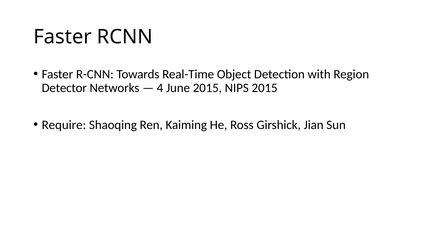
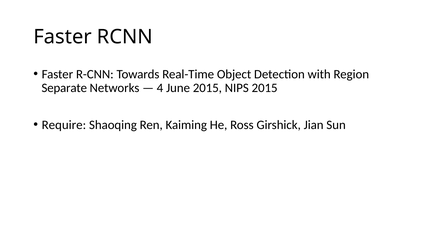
Detector: Detector -> Separate
